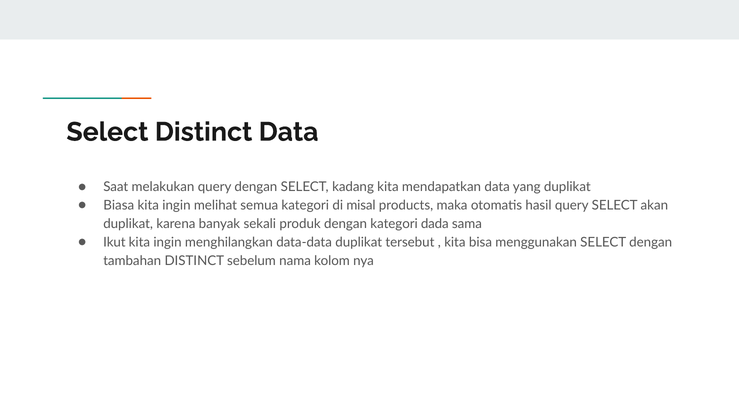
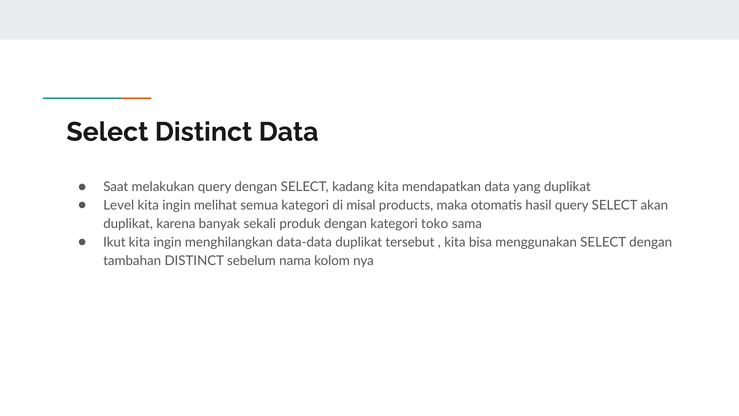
Biasa: Biasa -> Level
dada: dada -> toko
